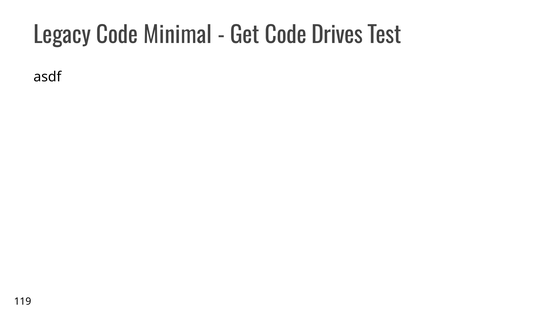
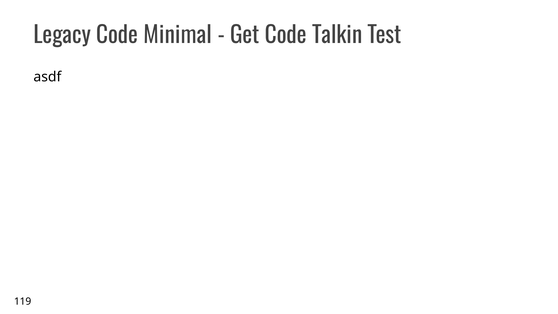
Drives: Drives -> Talkin
